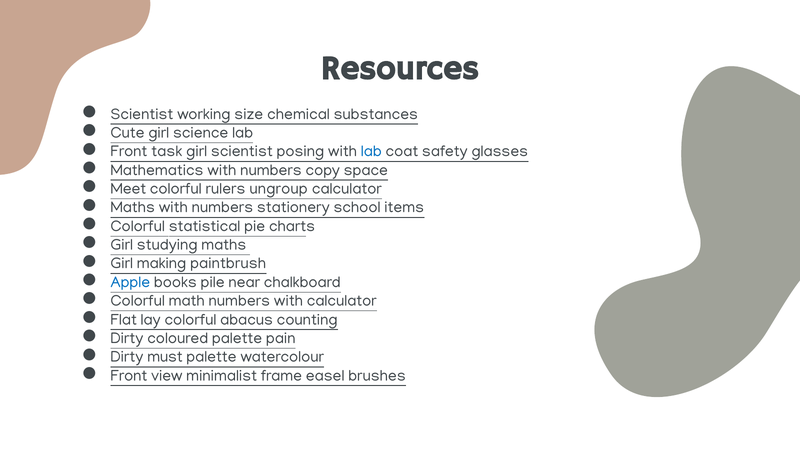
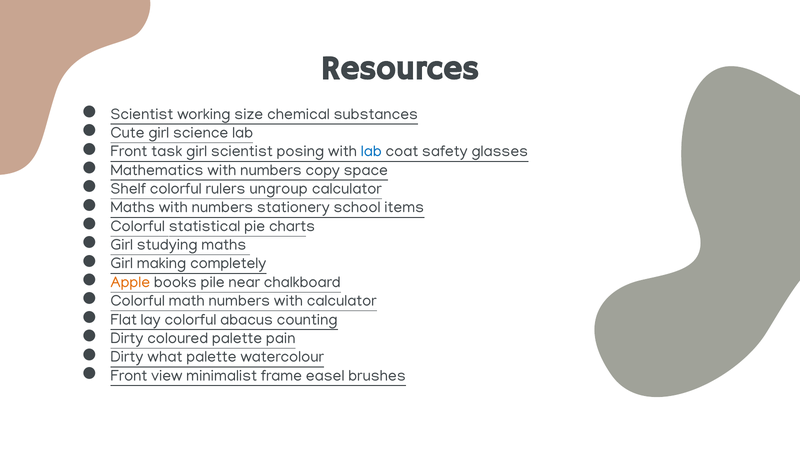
Meet: Meet -> Shelf
paintbrush: paintbrush -> completely
Apple colour: blue -> orange
must: must -> what
